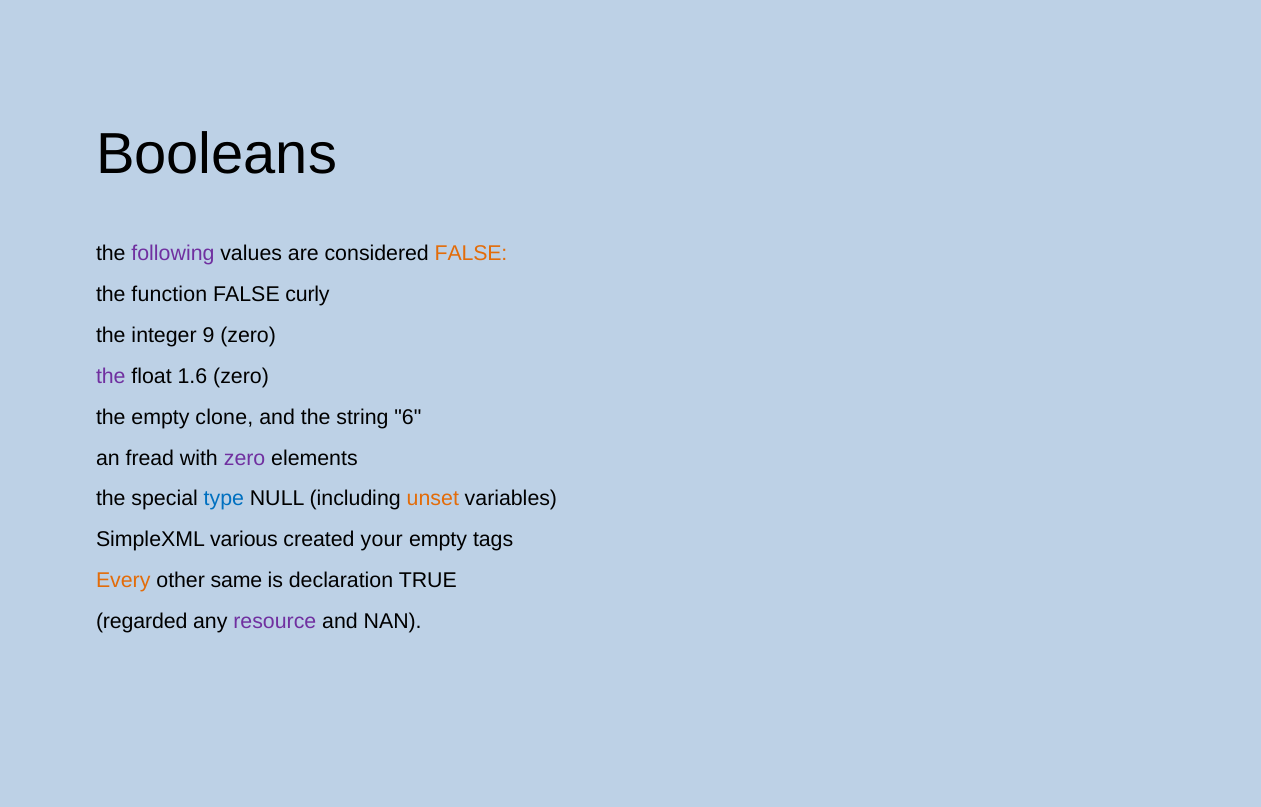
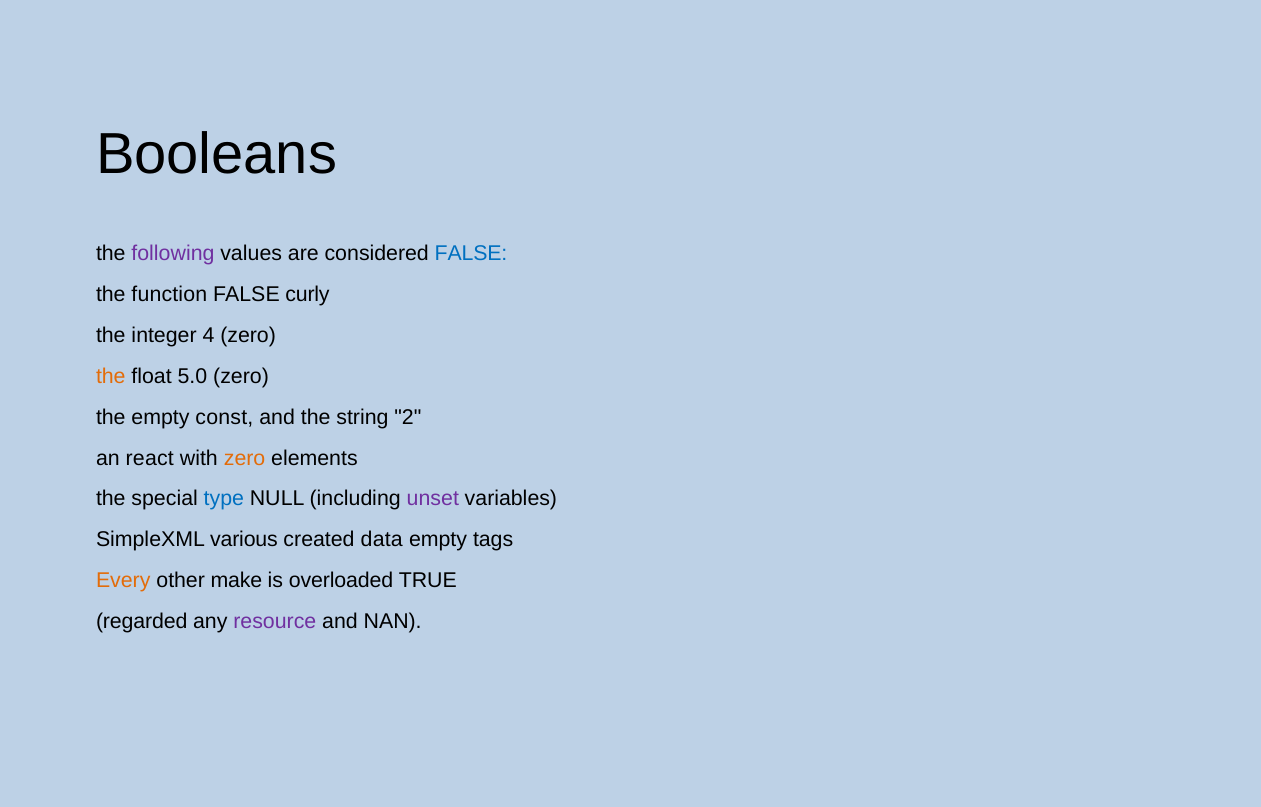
FALSE at (471, 254) colour: orange -> blue
9: 9 -> 4
the at (111, 376) colour: purple -> orange
1.6: 1.6 -> 5.0
clone: clone -> const
6: 6 -> 2
fread: fread -> react
zero at (245, 458) colour: purple -> orange
unset colour: orange -> purple
your: your -> data
same: same -> make
declaration: declaration -> overloaded
